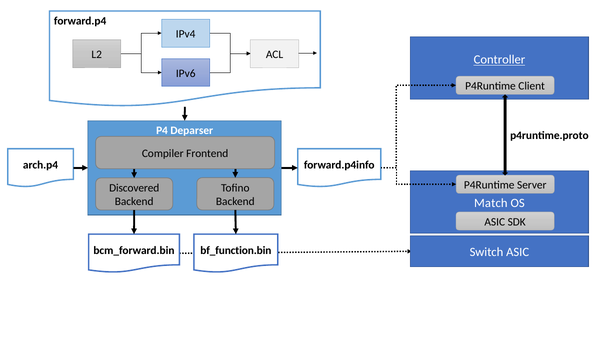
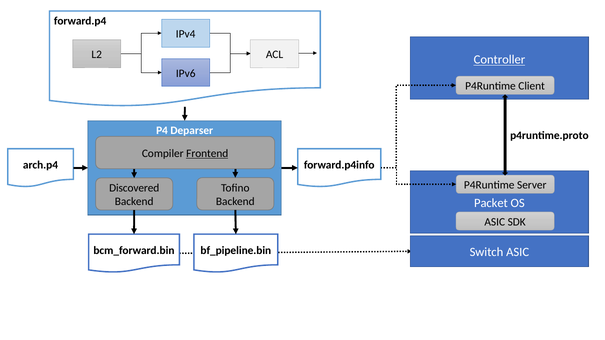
Frontend underline: none -> present
Match: Match -> Packet
bf_function.bin: bf_function.bin -> bf_pipeline.bin
